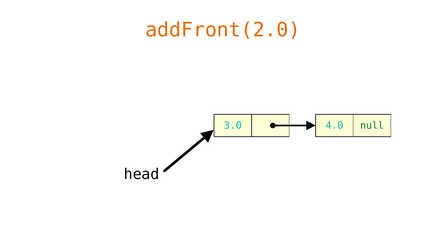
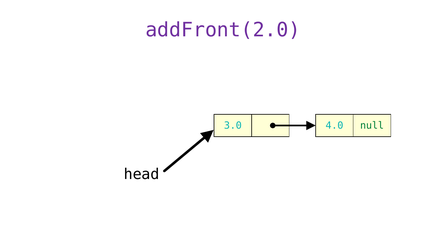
addFront(2.0 colour: orange -> purple
